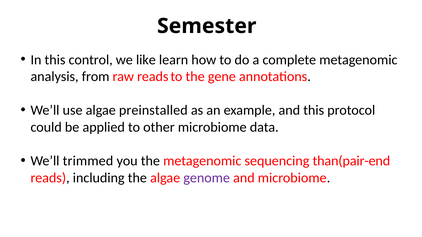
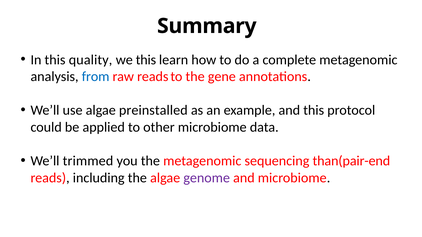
Semester: Semester -> Summary
control: control -> quality
we like: like -> this
from colour: black -> blue
